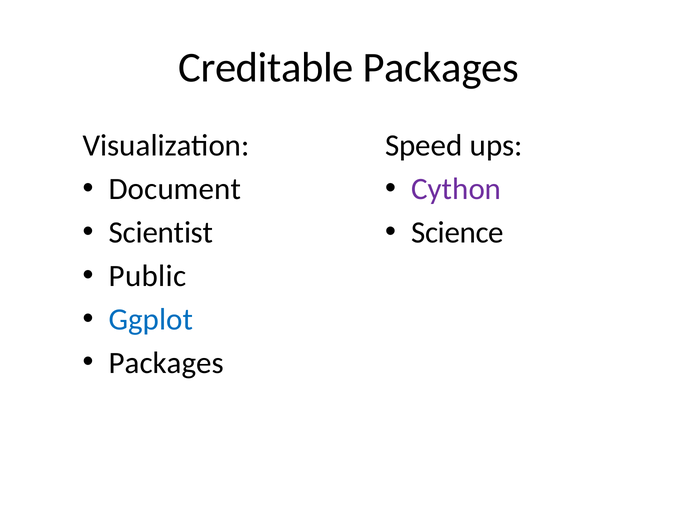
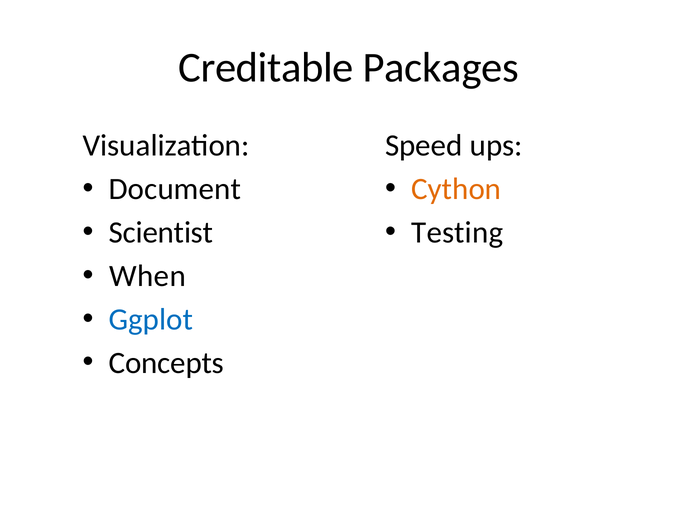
Cython colour: purple -> orange
Science: Science -> Testing
Public: Public -> When
Packages at (166, 363): Packages -> Concepts
